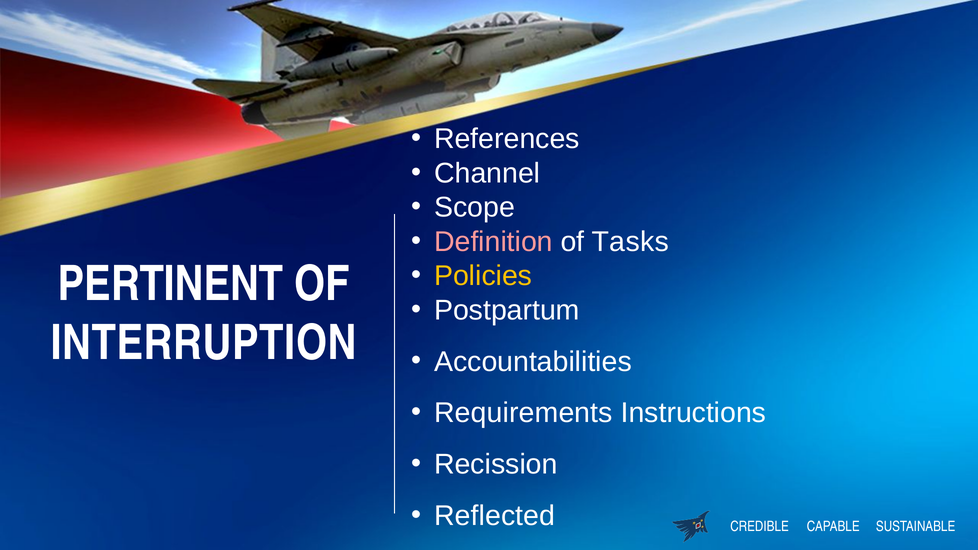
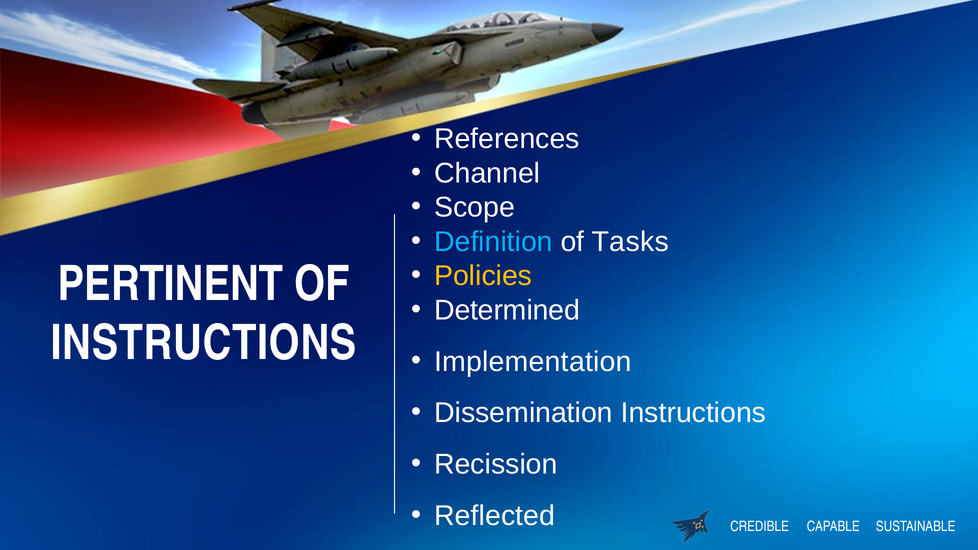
Definition colour: pink -> light blue
Postpartum: Postpartum -> Determined
INTERRUPTION at (204, 343): INTERRUPTION -> INSTRUCTIONS
Accountabilities: Accountabilities -> Implementation
Requirements: Requirements -> Dissemination
